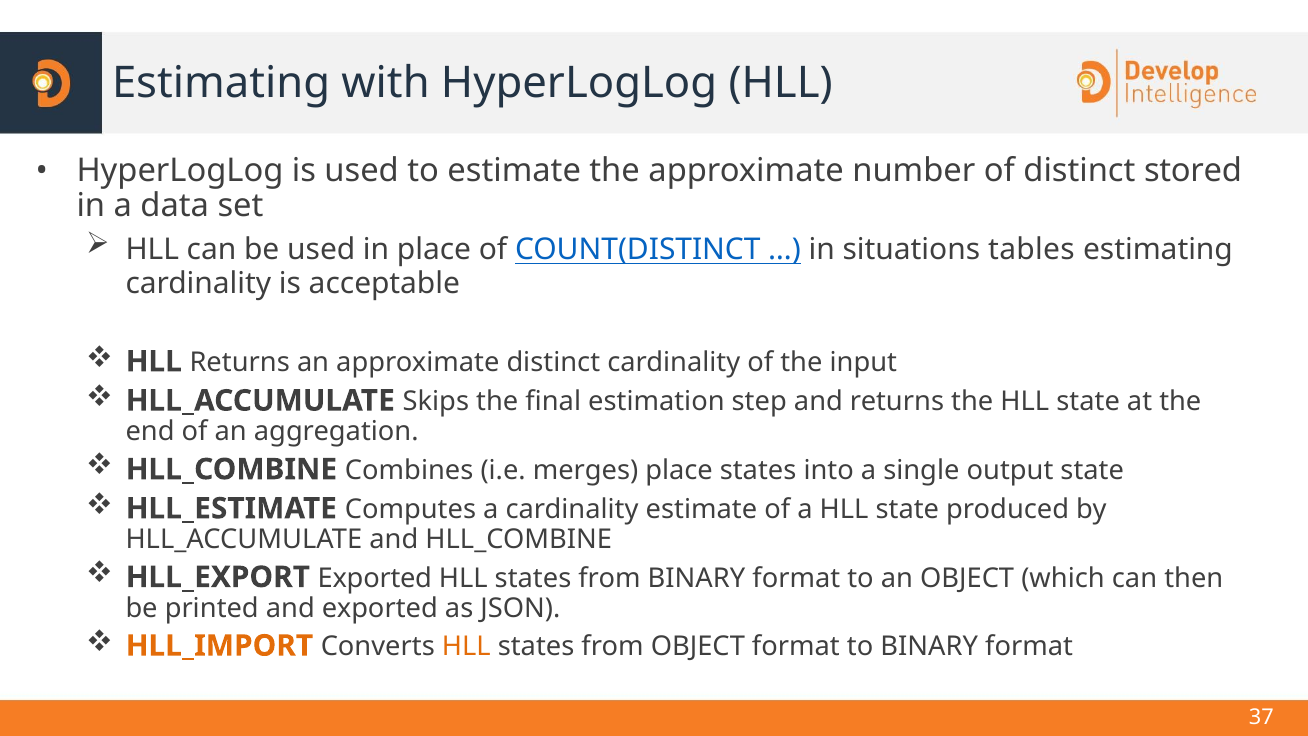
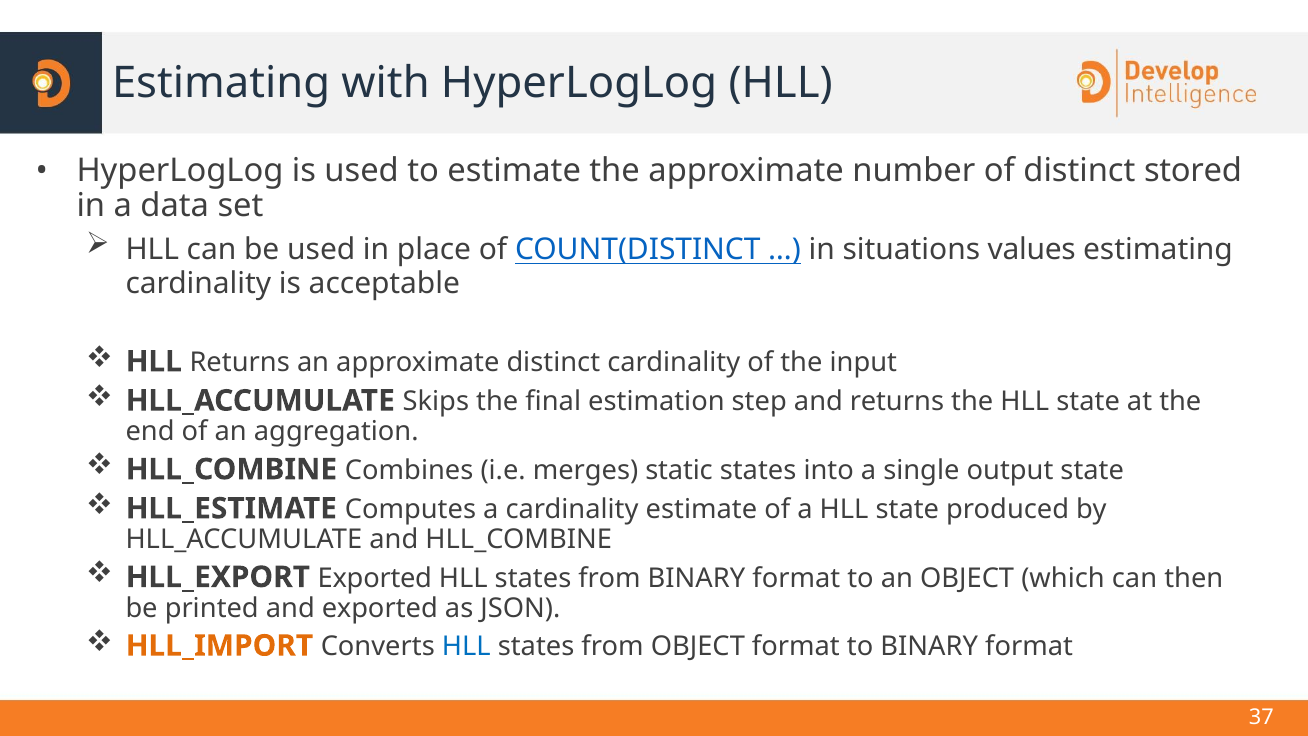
tables: tables -> values
merges place: place -> static
HLL at (466, 646) colour: orange -> blue
